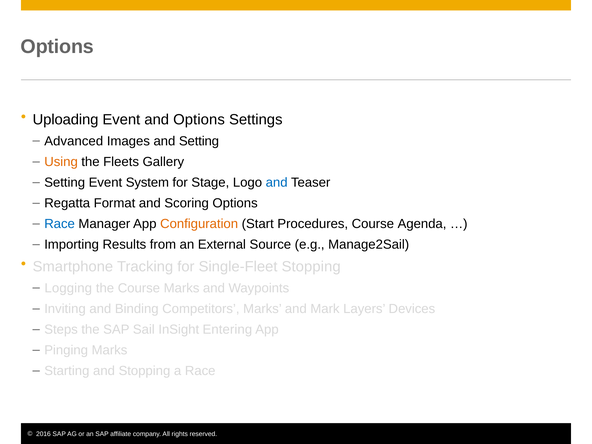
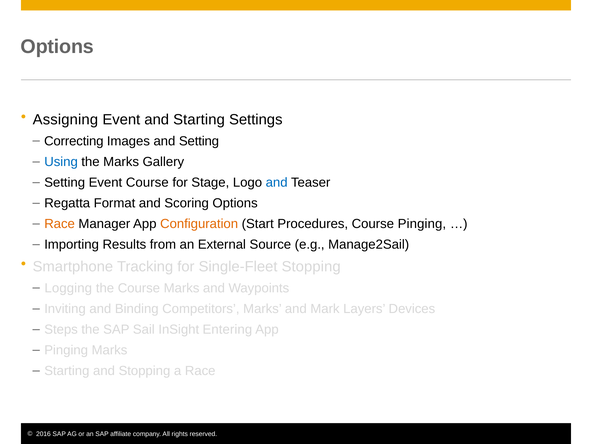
Uploading: Uploading -> Assigning
and Options: Options -> Starting
Advanced: Advanced -> Correcting
Using colour: orange -> blue
the Fleets: Fleets -> Marks
Event System: System -> Course
Race at (60, 224) colour: blue -> orange
Course Agenda: Agenda -> Pinging
